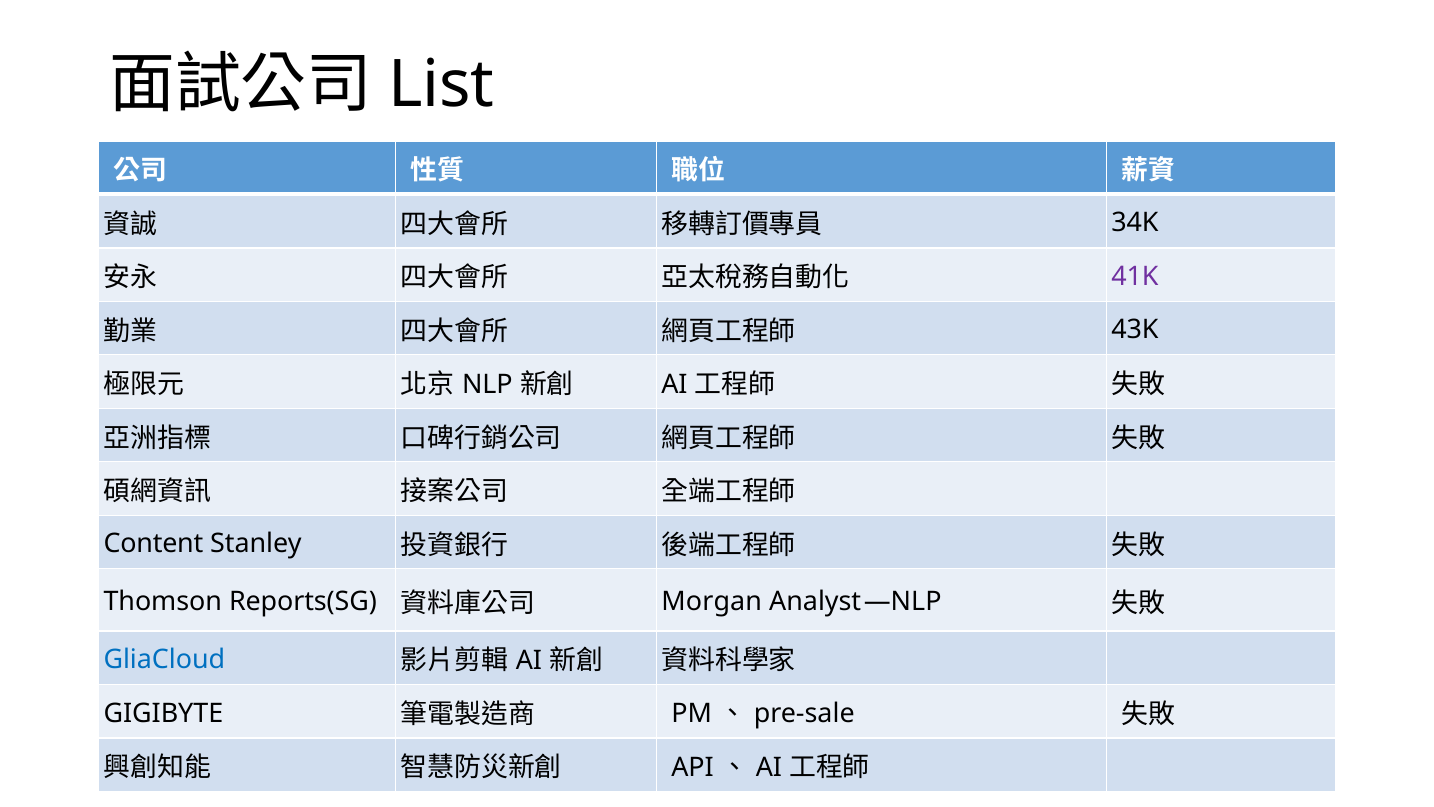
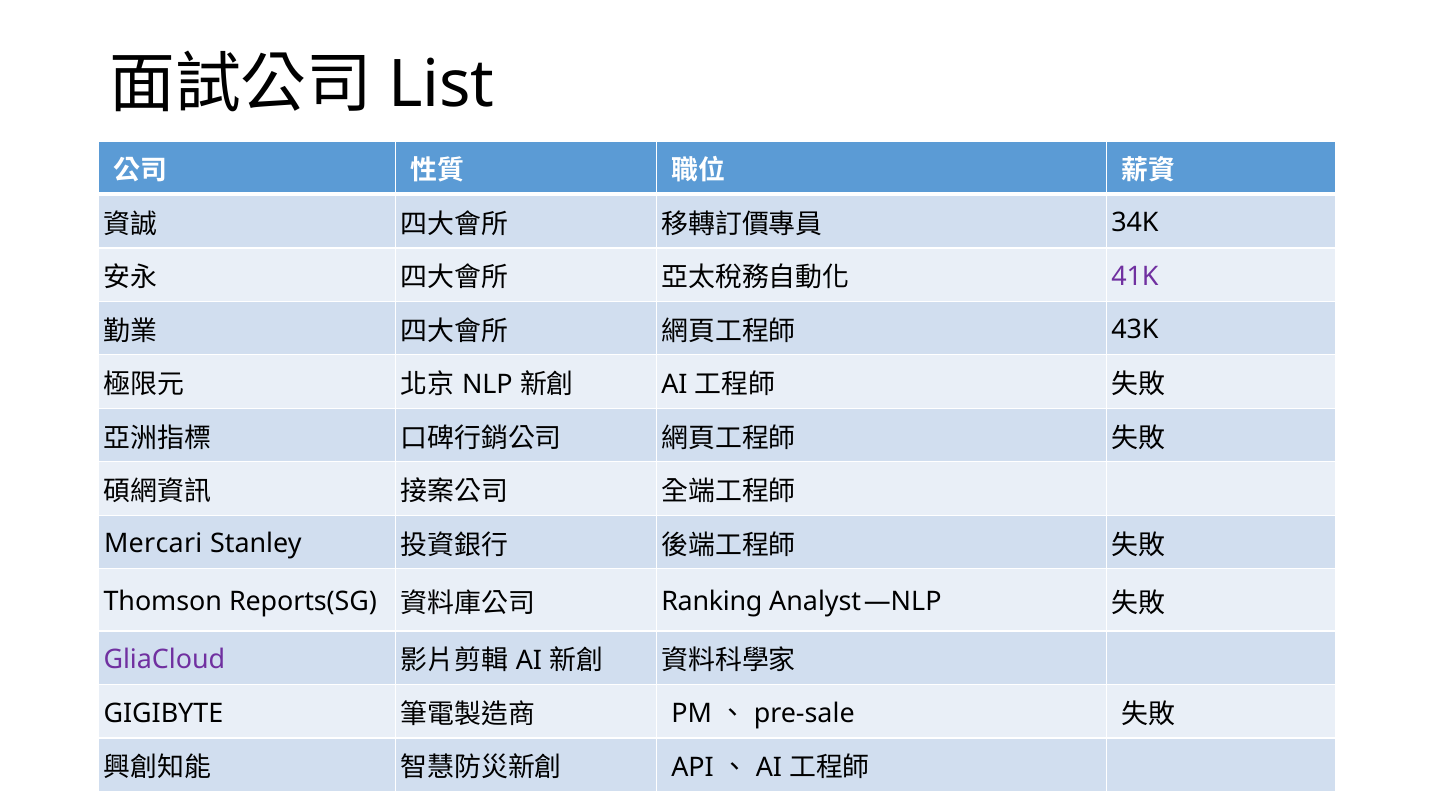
Content: Content -> Mercari
Morgan: Morgan -> Ranking
GliaCloud colour: blue -> purple
